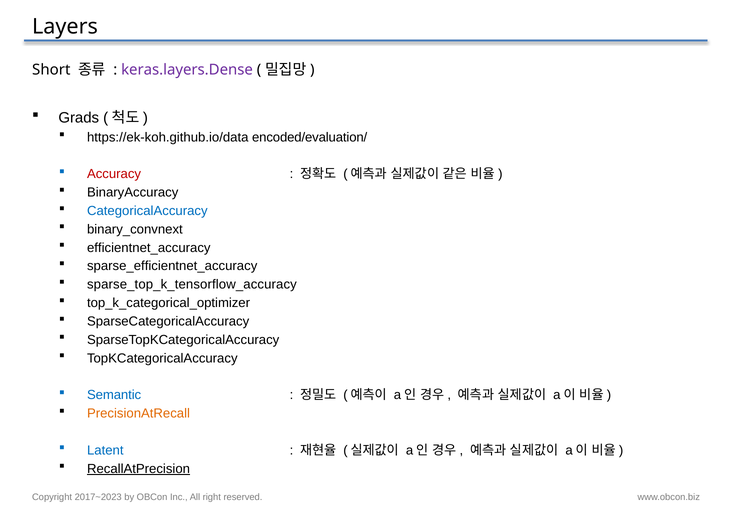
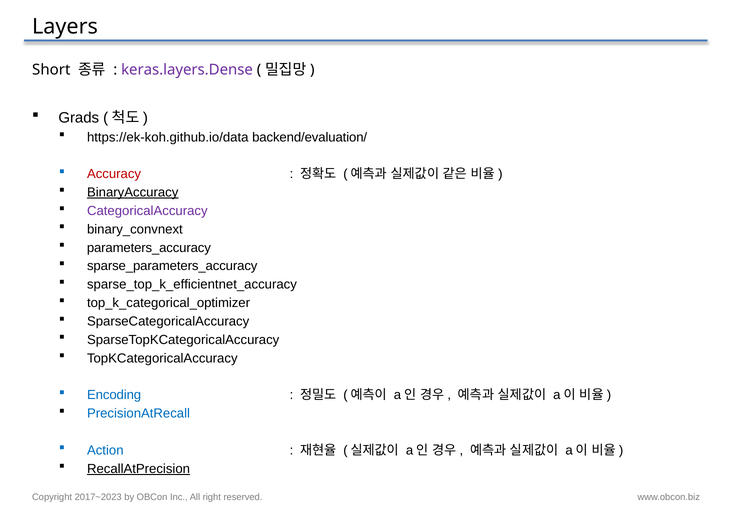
encoded/evaluation/: encoded/evaluation/ -> backend/evaluation/
BinaryAccuracy underline: none -> present
CategoricalAccuracy colour: blue -> purple
efficientnet_accuracy: efficientnet_accuracy -> parameters_accuracy
sparse_efficientnet_accuracy: sparse_efficientnet_accuracy -> sparse_parameters_accuracy
sparse_top_k_tensorflow_accuracy: sparse_top_k_tensorflow_accuracy -> sparse_top_k_efficientnet_accuracy
Semantic: Semantic -> Encoding
PrecisionAtRecall colour: orange -> blue
Latent: Latent -> Action
